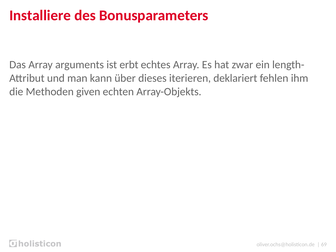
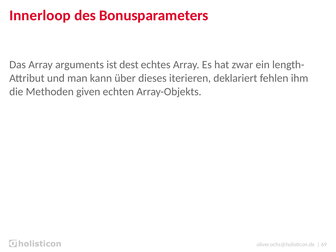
Installiere: Installiere -> Innerloop
erbt: erbt -> dest
